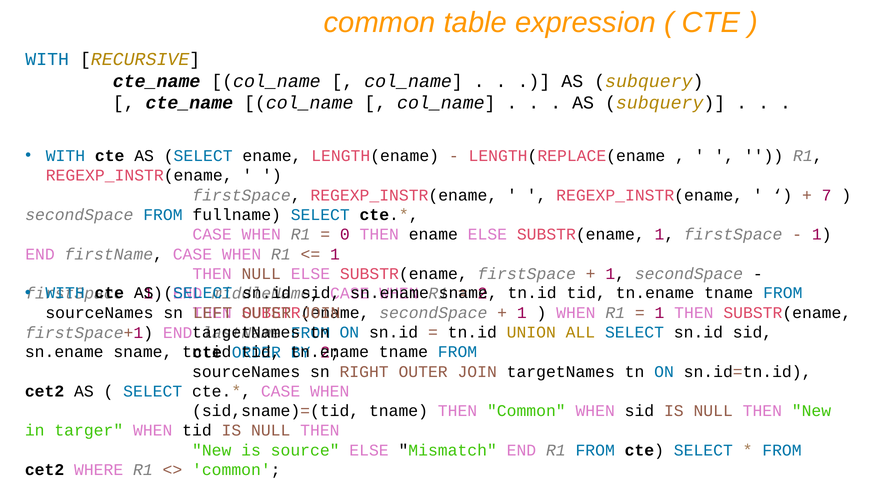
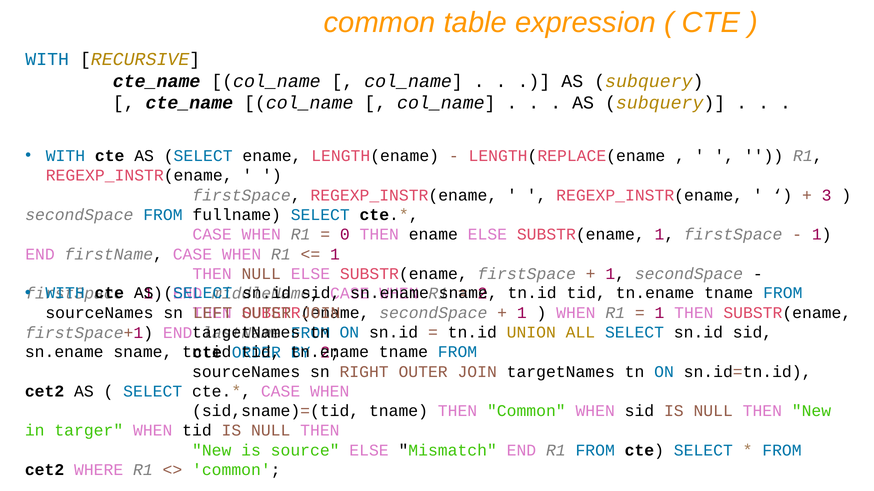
7: 7 -> 3
